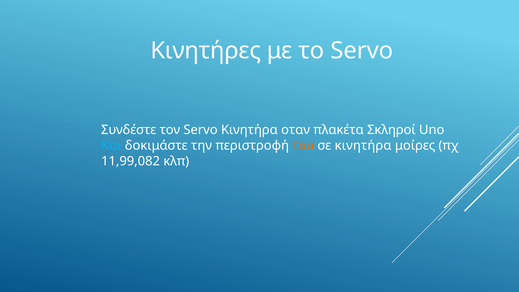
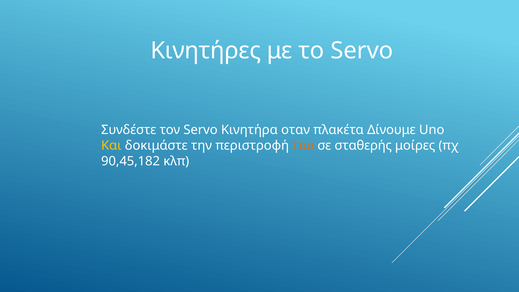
Σκληροί: Σκληροί -> Δίνουμε
Και colour: light blue -> yellow
σε κινητήρα: κινητήρα -> σταθερής
11,99,082: 11,99,082 -> 90,45,182
